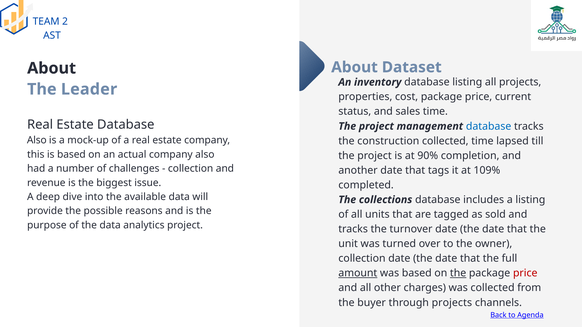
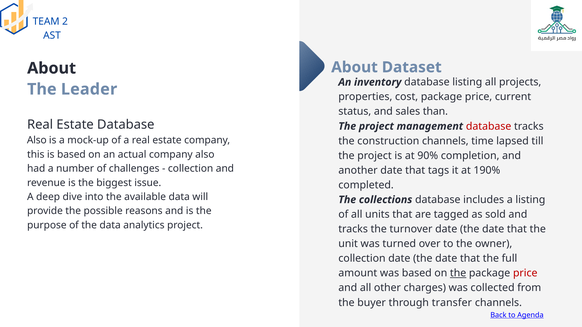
sales time: time -> than
database at (489, 126) colour: blue -> red
construction collected: collected -> channels
109%: 109% -> 190%
amount underline: present -> none
through projects: projects -> transfer
